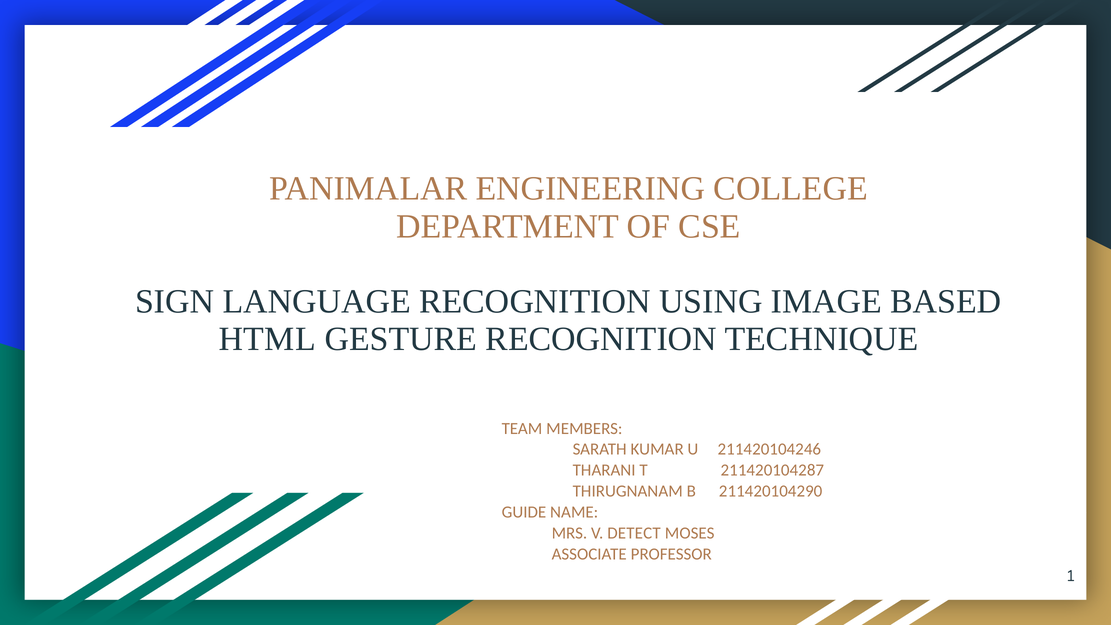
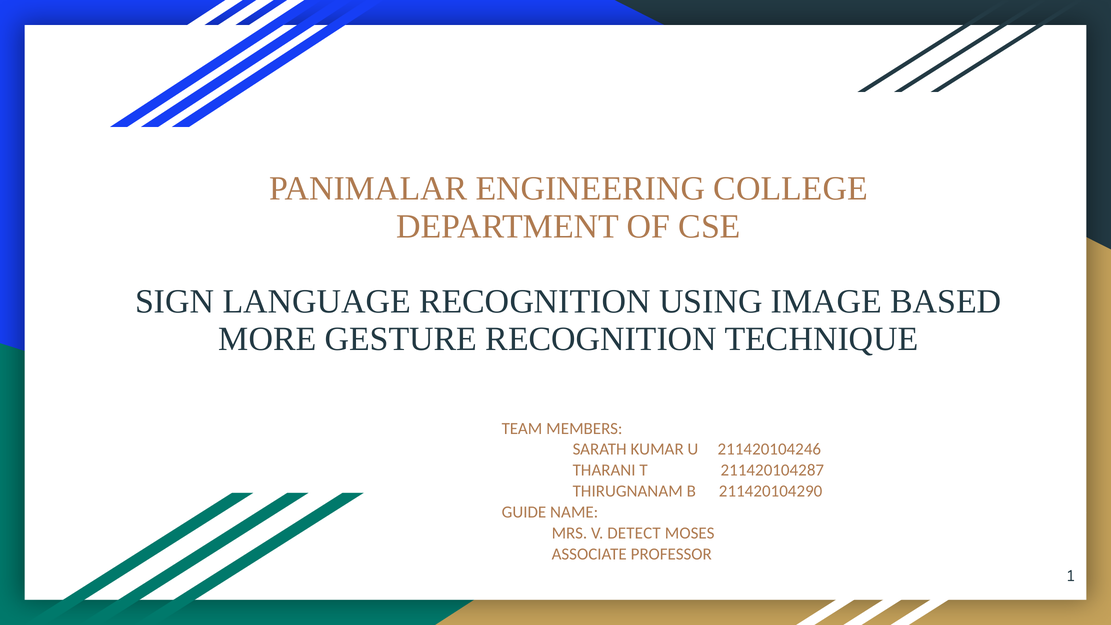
HTML: HTML -> MORE
